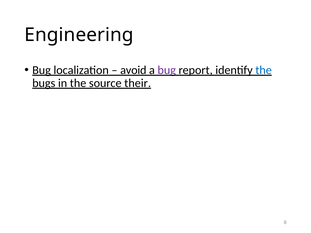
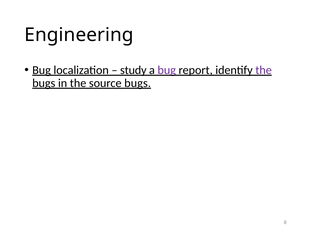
avoid: avoid -> study
the at (264, 70) colour: blue -> purple
source their: their -> bugs
